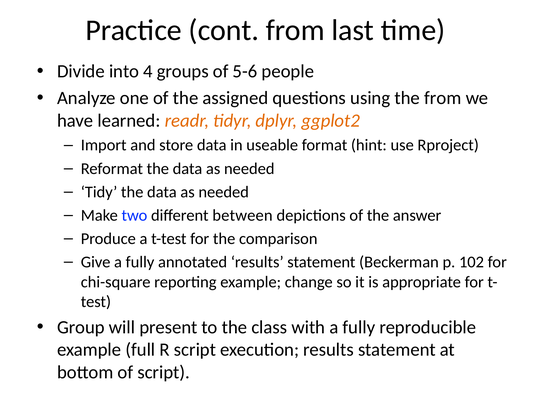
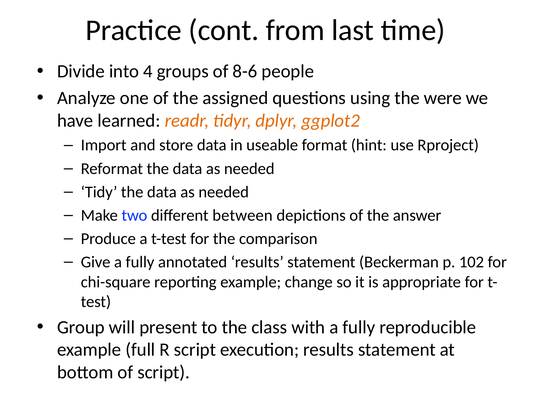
5-6: 5-6 -> 8-6
the from: from -> were
